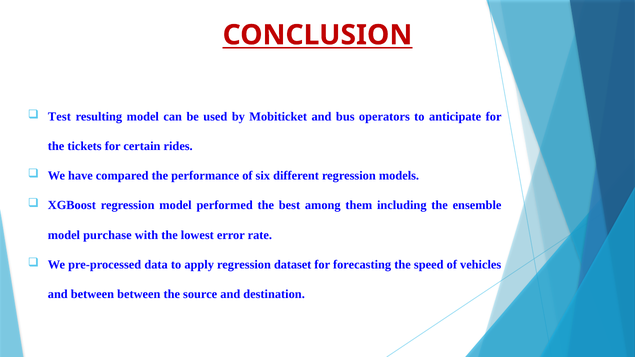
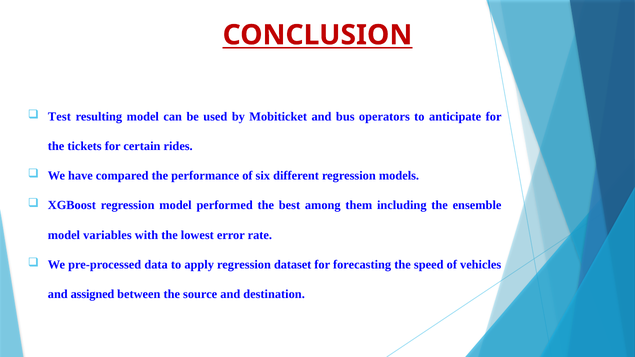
purchase: purchase -> variables
and between: between -> assigned
